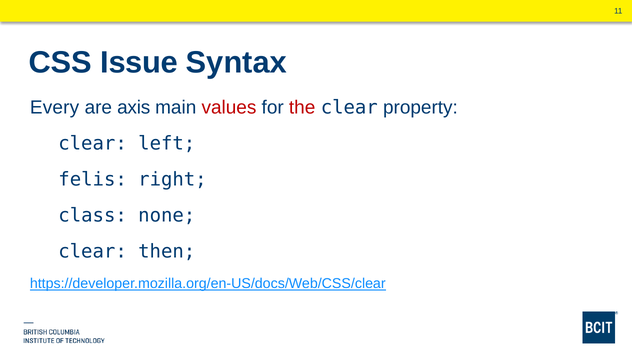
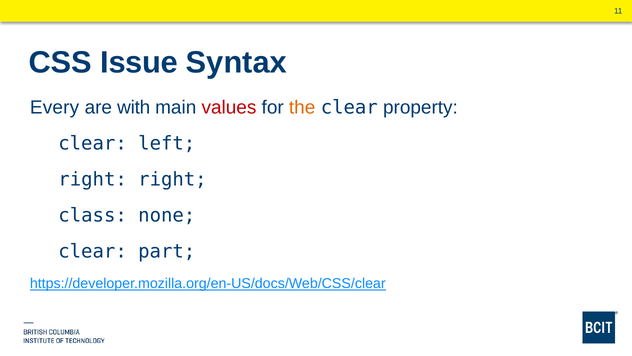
axis: axis -> with
the colour: red -> orange
felis at (93, 179): felis -> right
then: then -> part
